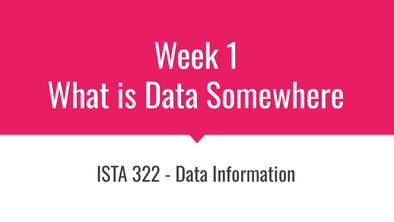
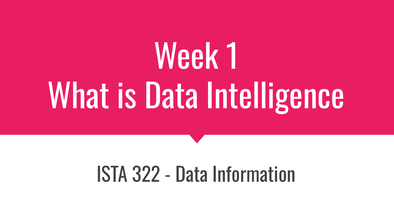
Somewhere: Somewhere -> Intelligence
